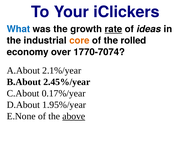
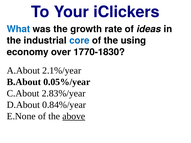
rate underline: present -> none
core colour: orange -> blue
rolled: rolled -> using
1770-7074: 1770-7074 -> 1770-1830
2.45%/year: 2.45%/year -> 0.05%/year
0.17%/year: 0.17%/year -> 2.83%/year
1.95%/year: 1.95%/year -> 0.84%/year
